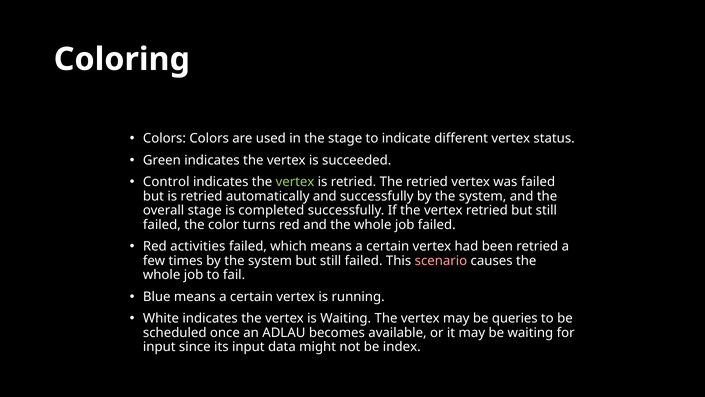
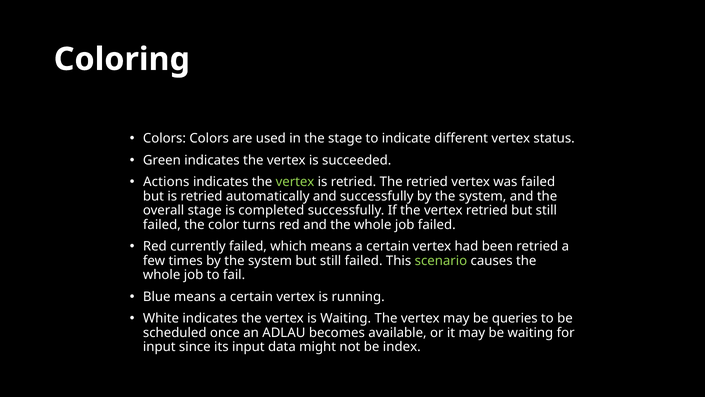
Control: Control -> Actions
activities: activities -> currently
scenario colour: pink -> light green
